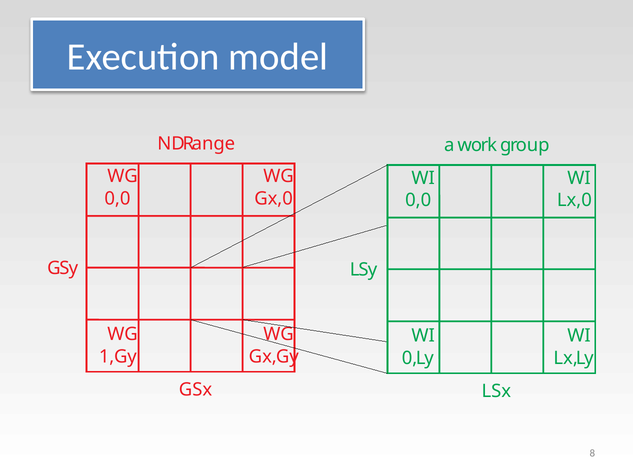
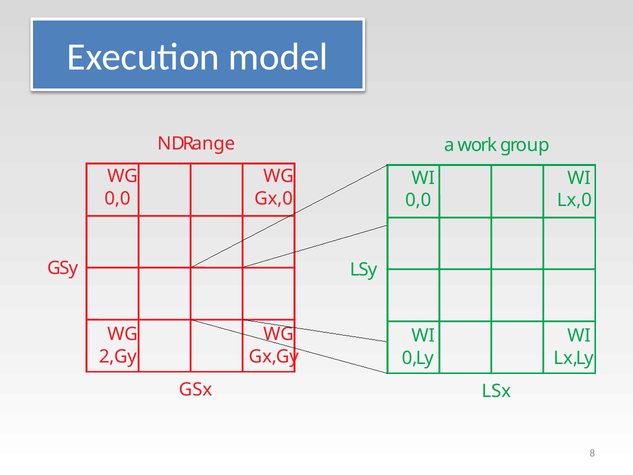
1,Gy: 1,Gy -> 2,Gy
